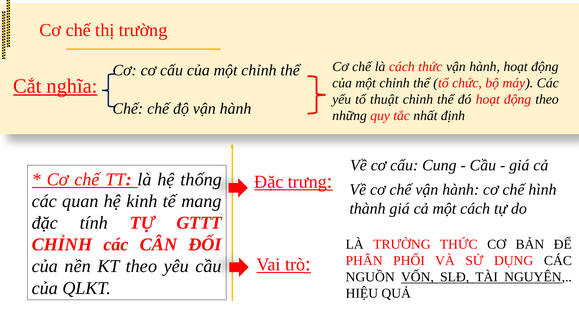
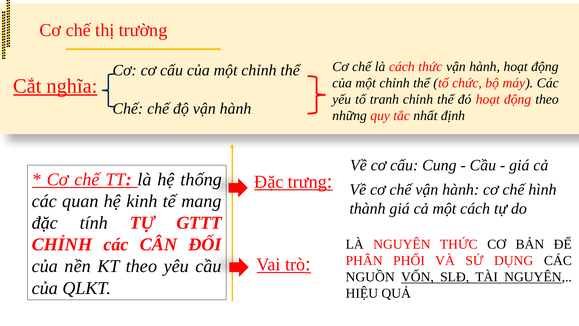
thuật: thuật -> tranh
LÀ TRƯỜNG: TRƯỜNG -> NGUYÊN
